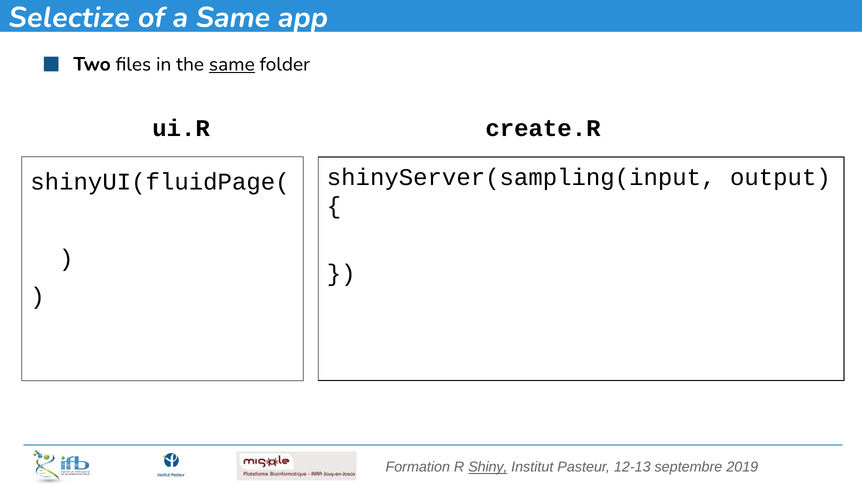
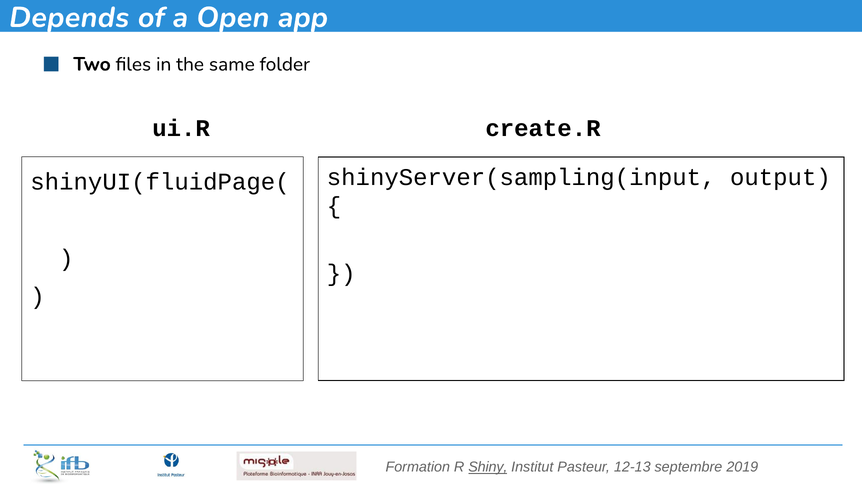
Selectize: Selectize -> Depends
a Same: Same -> Open
same at (232, 64) underline: present -> none
